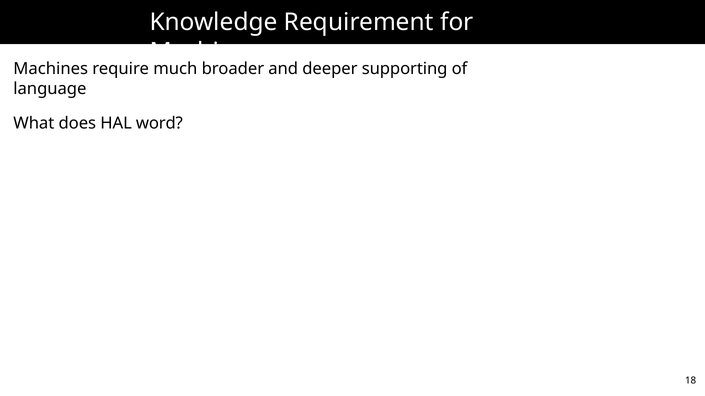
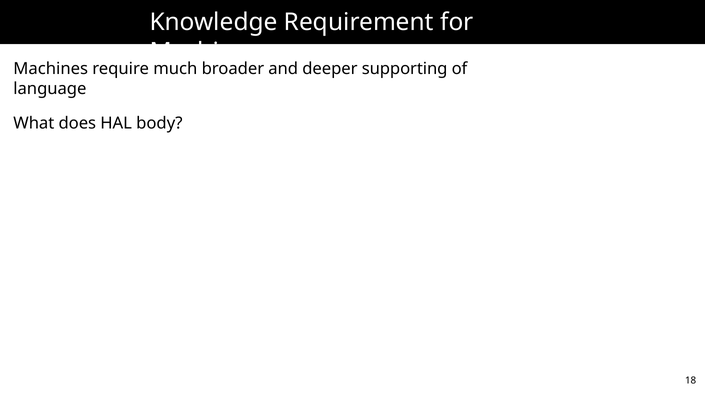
word: word -> body
